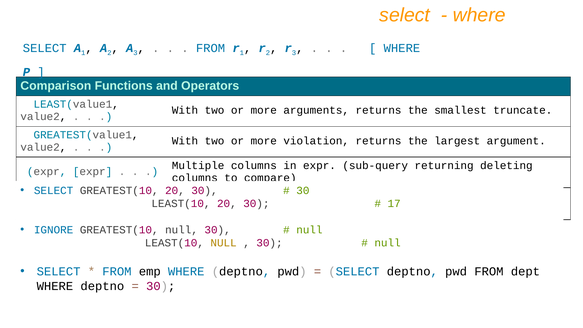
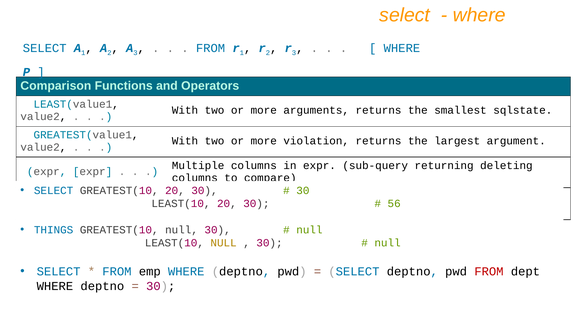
truncate: truncate -> sqlstate
17: 17 -> 56
IGNORE: IGNORE -> THINGS
FROM at (489, 271) colour: black -> red
